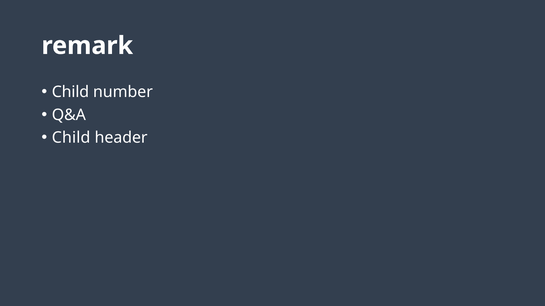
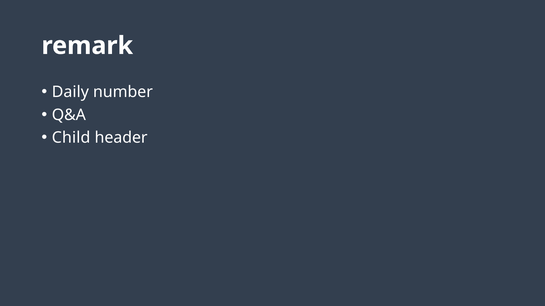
Child at (70, 92): Child -> Daily
